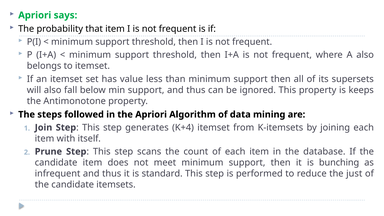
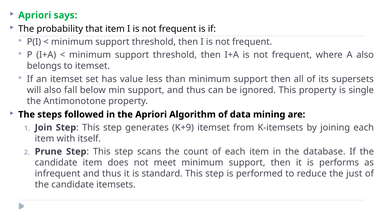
keeps: keeps -> single
K+4: K+4 -> K+9
bunching: bunching -> performs
